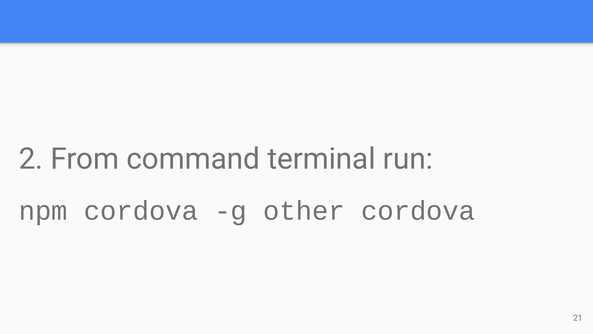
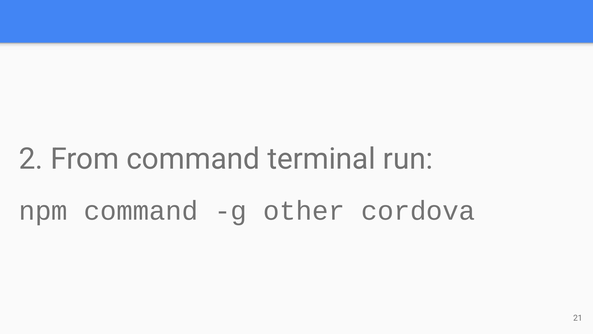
npm cordova: cordova -> command
